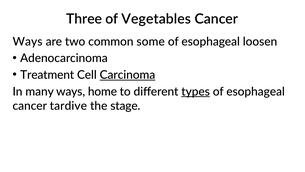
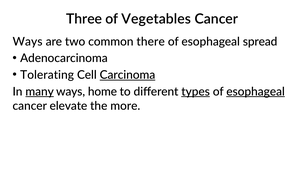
some: some -> there
loosen: loosen -> spread
Treatment: Treatment -> Tolerating
many underline: none -> present
esophageal at (256, 91) underline: none -> present
tardive: tardive -> elevate
stage: stage -> more
